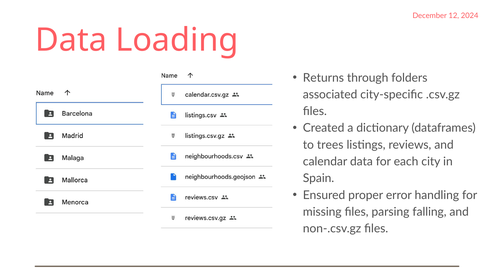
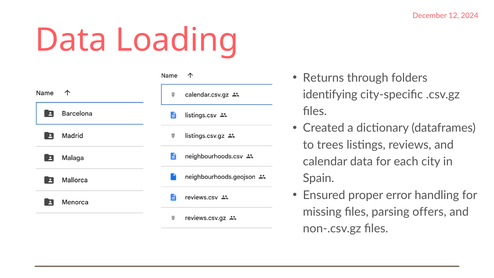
associated: associated -> identifying
falling: falling -> offers
